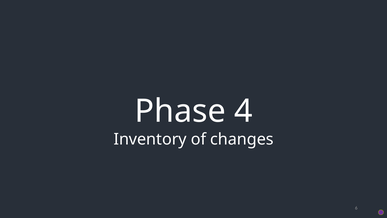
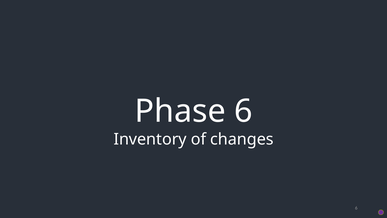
Phase 4: 4 -> 6
